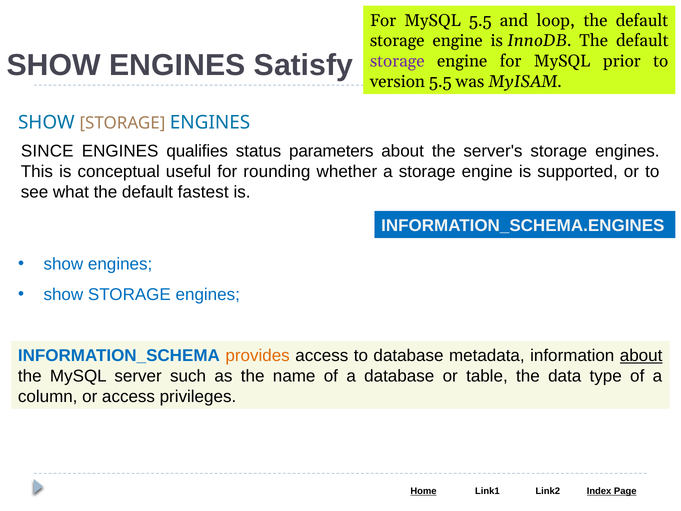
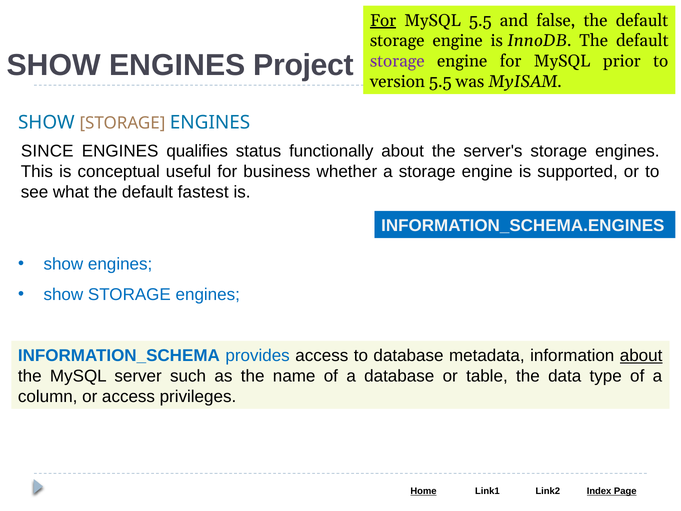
For at (383, 20) underline: none -> present
loop: loop -> false
Satisfy: Satisfy -> Project
parameters: parameters -> functionally
rounding: rounding -> business
provides colour: orange -> blue
